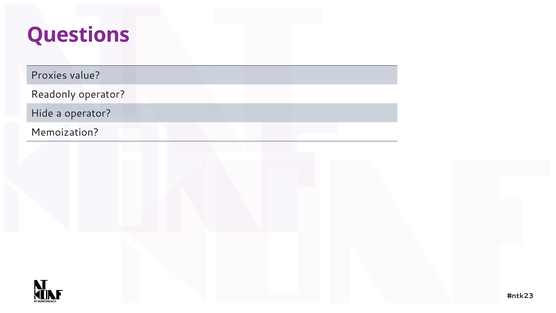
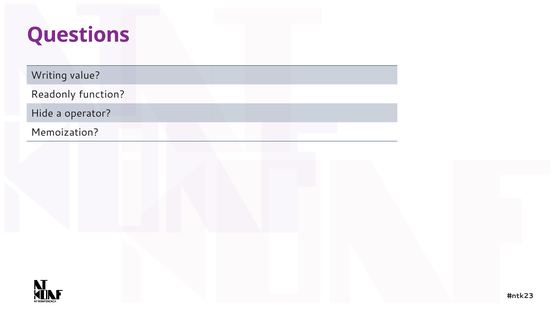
Proxies: Proxies -> Writing
Readonly operator: operator -> function
